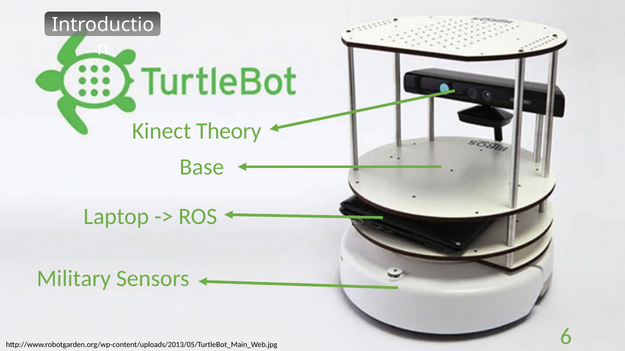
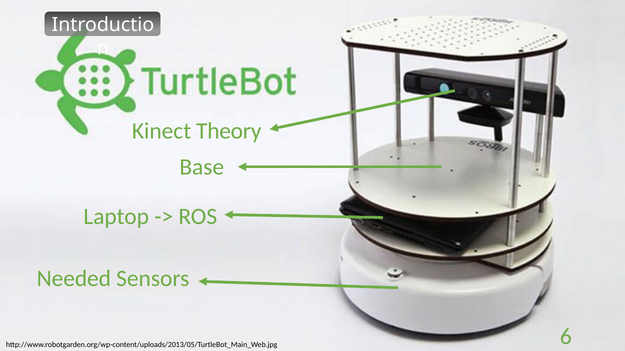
Military: Military -> Needed
